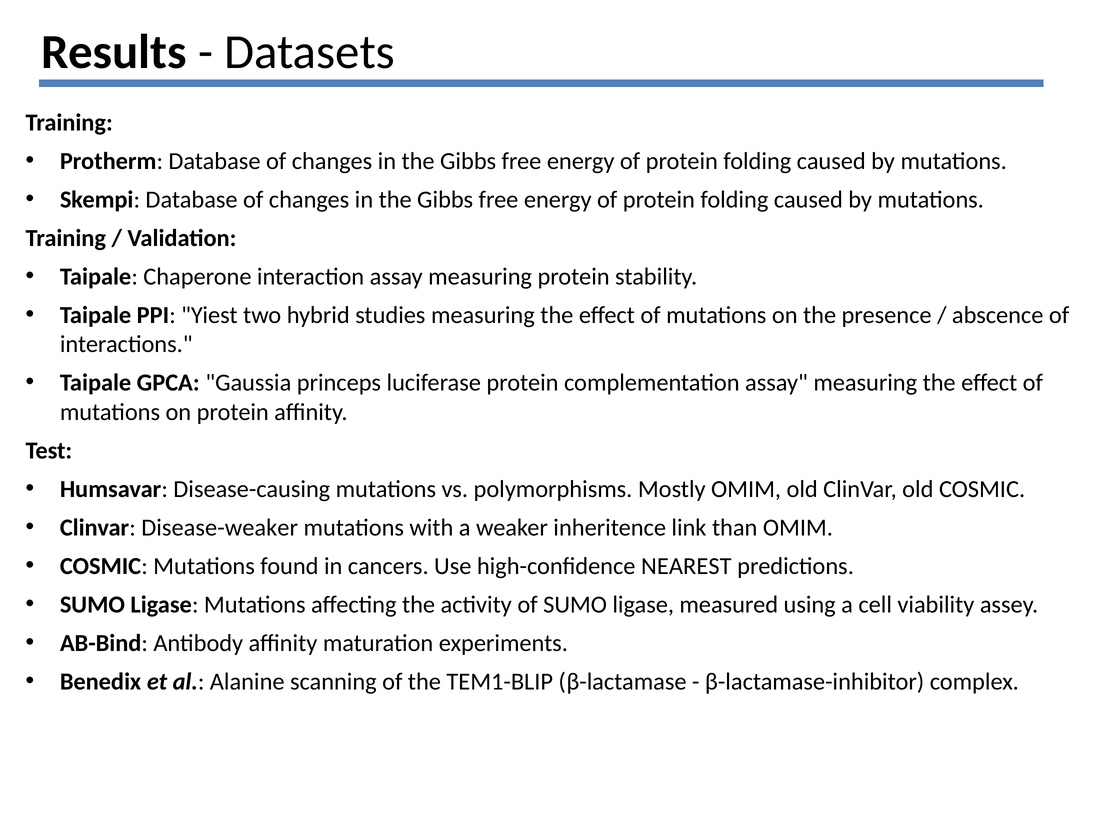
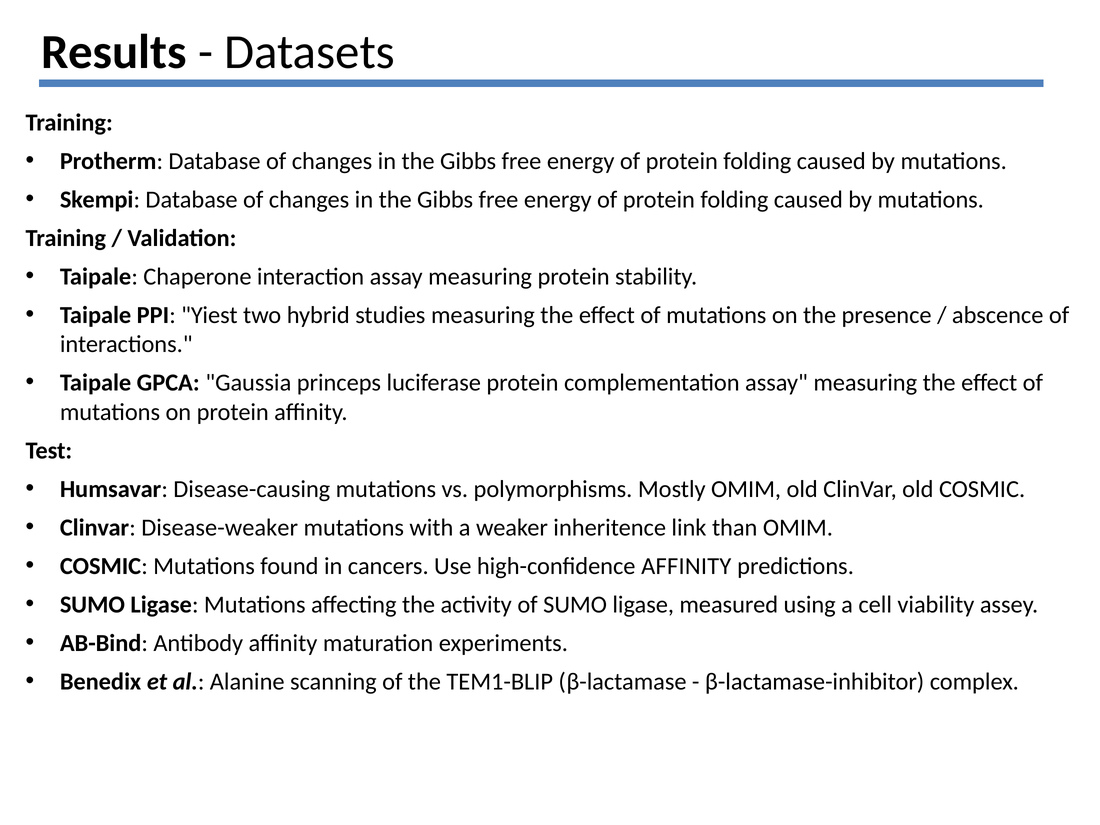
high-confidence NEAREST: NEAREST -> AFFINITY
